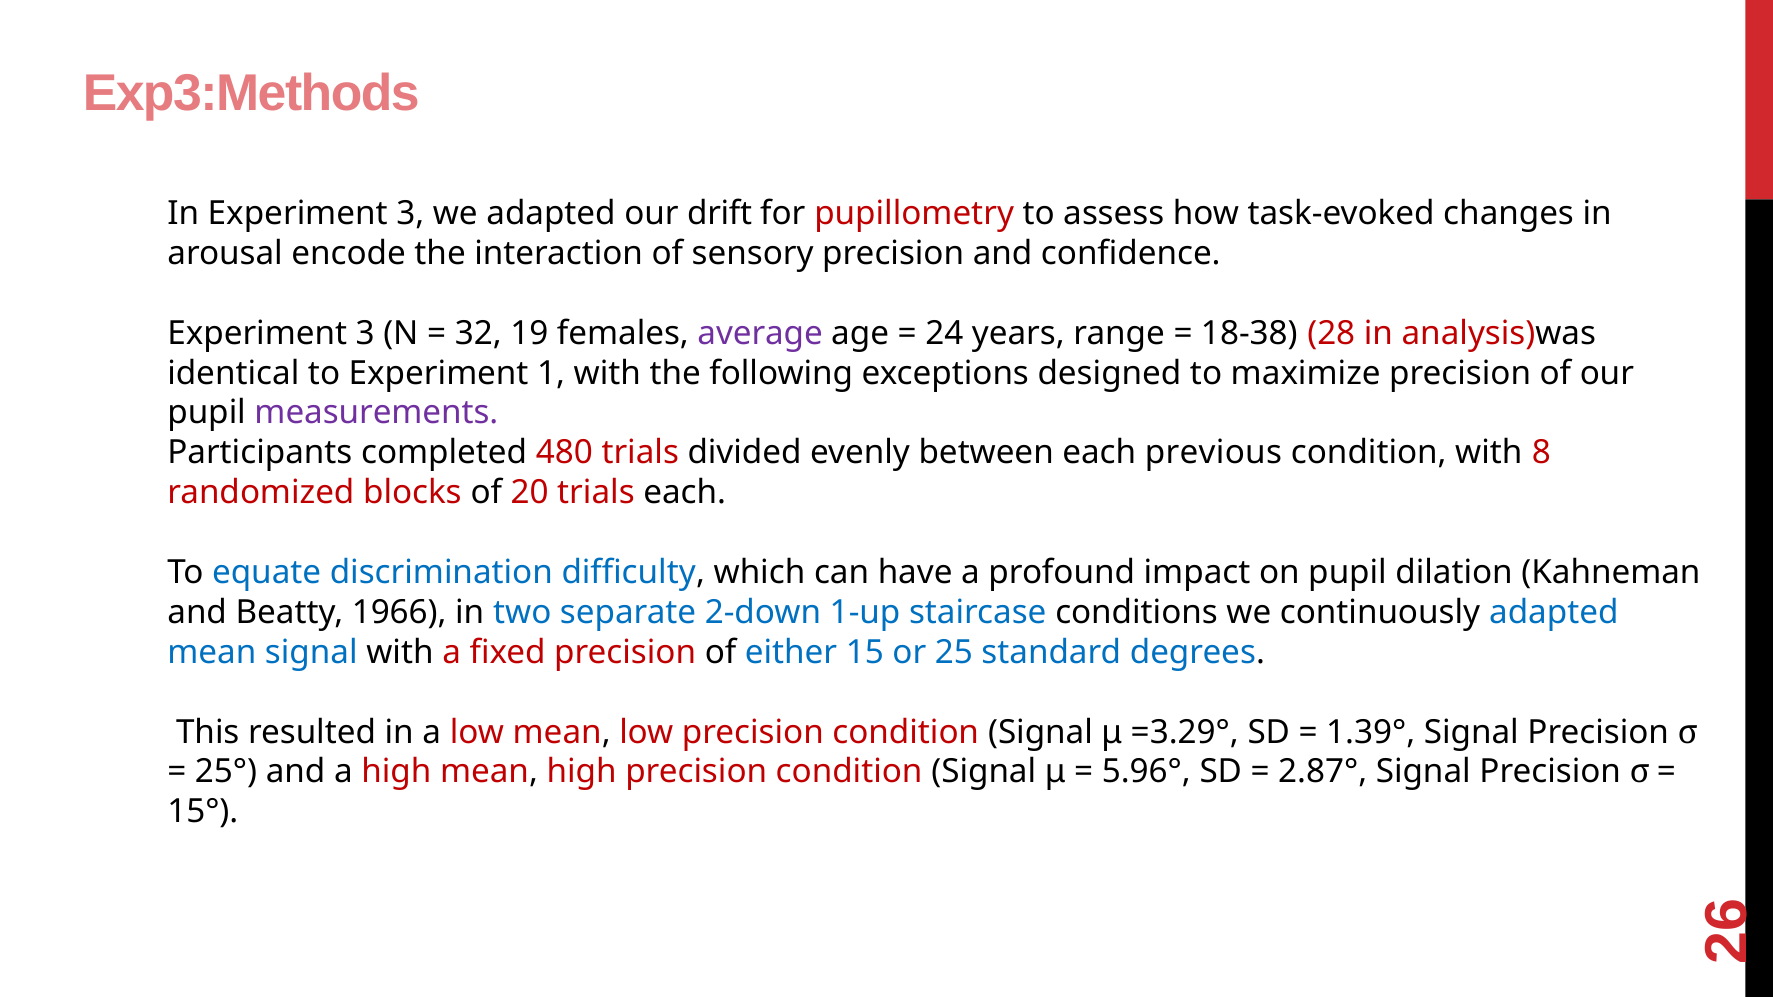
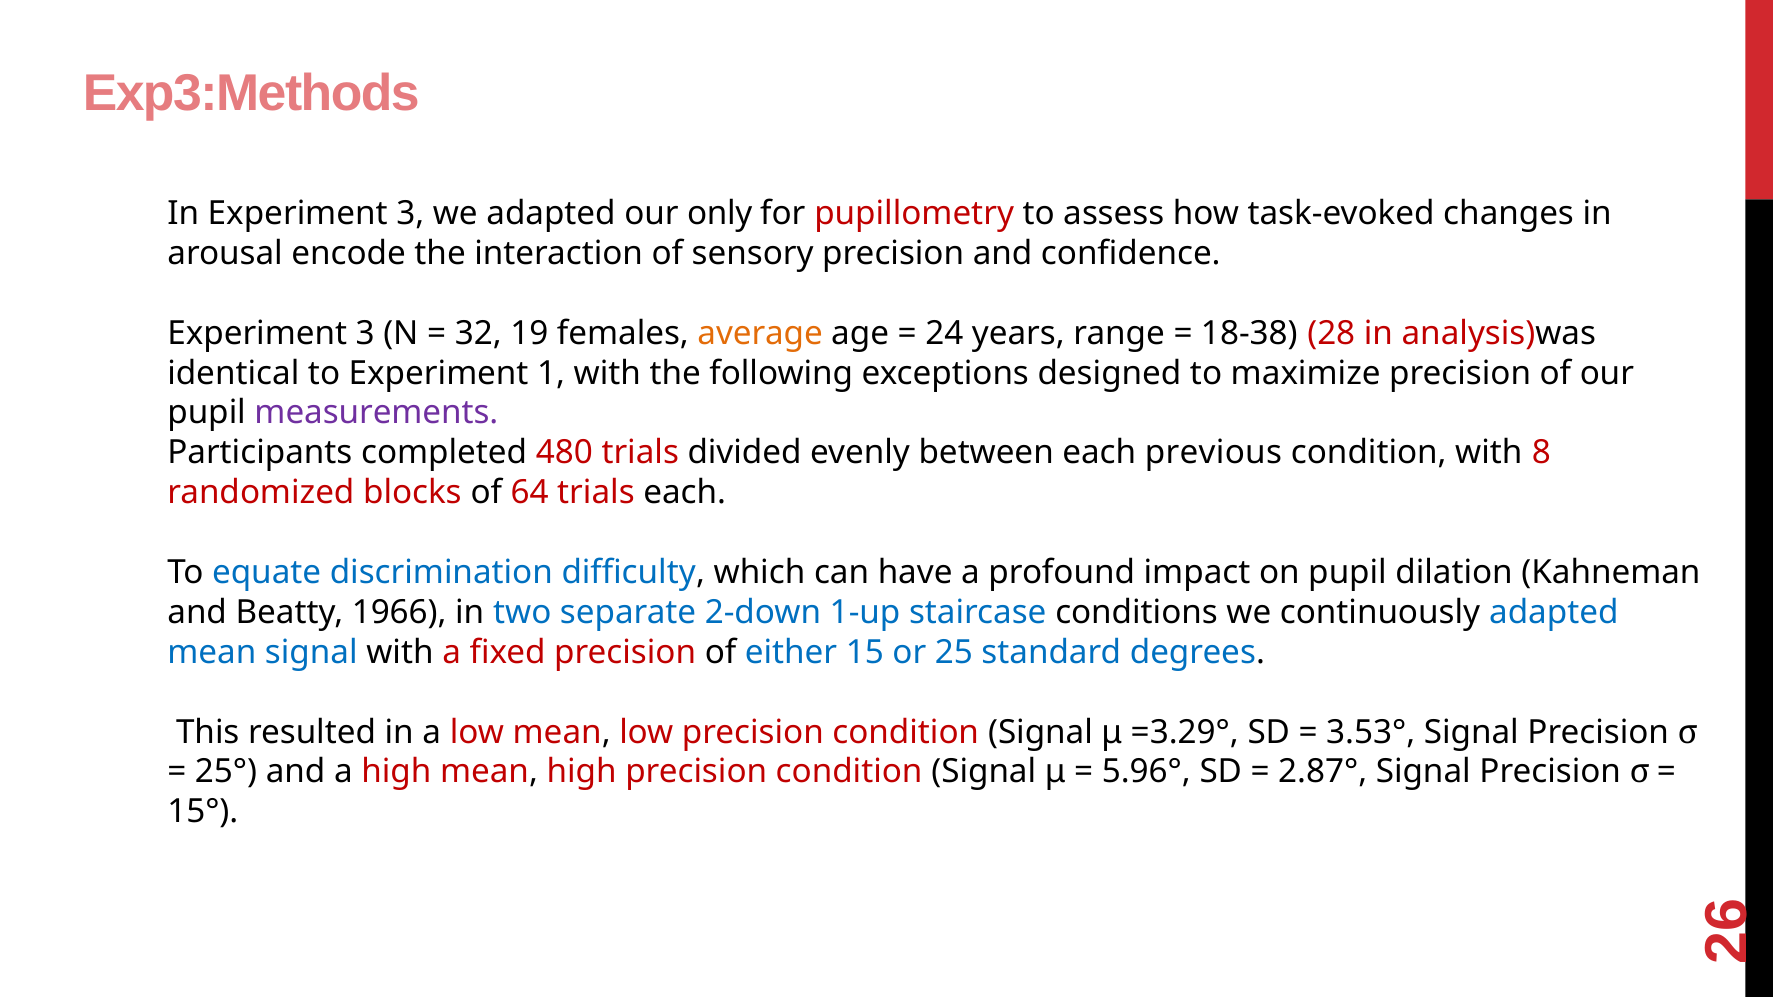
drift: drift -> only
average colour: purple -> orange
20: 20 -> 64
1.39°: 1.39° -> 3.53°
